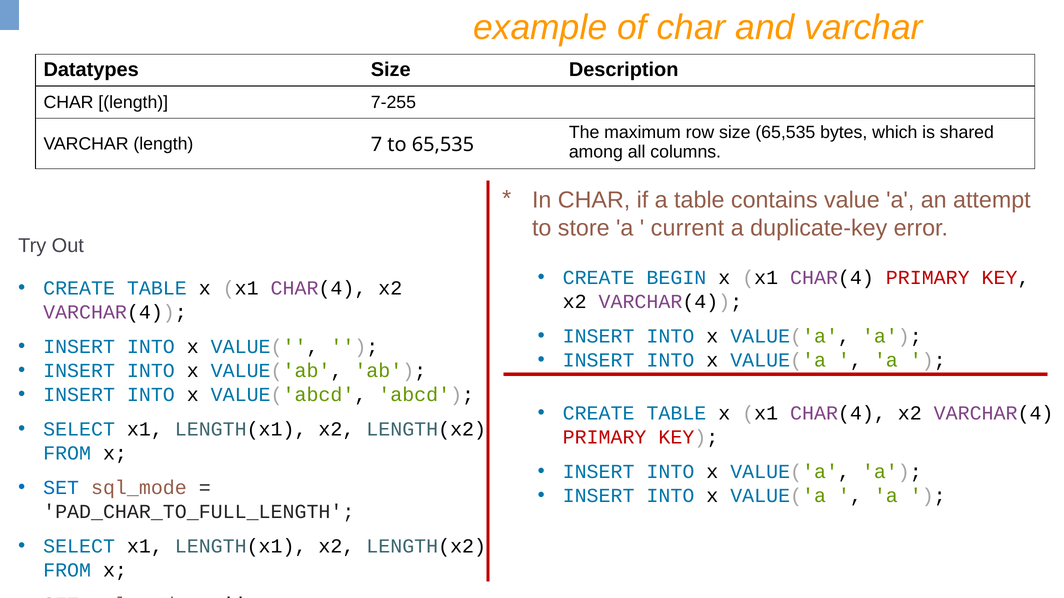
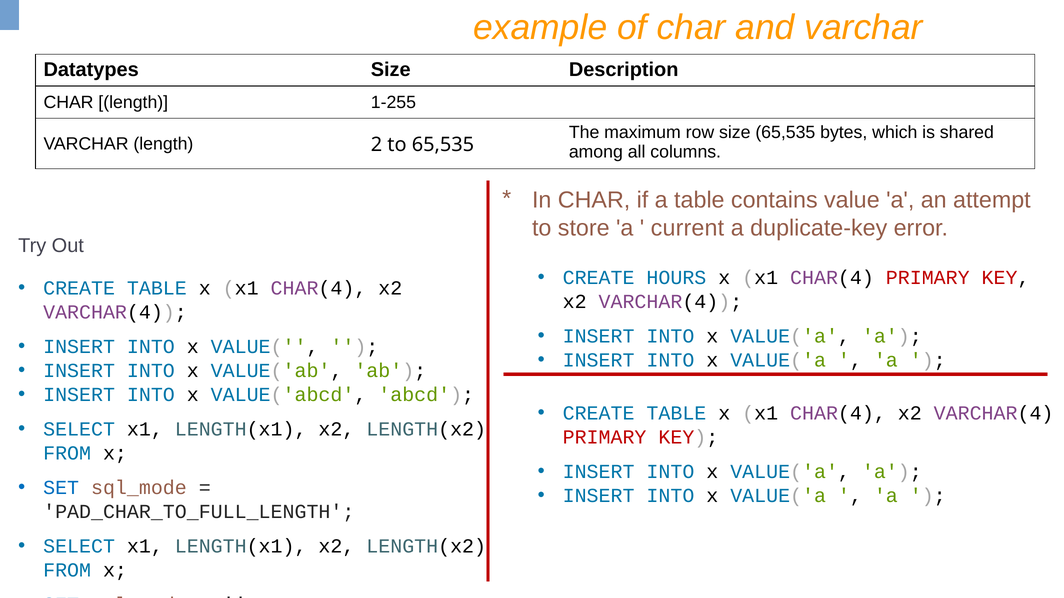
7-255: 7-255 -> 1-255
7: 7 -> 2
BEGIN: BEGIN -> HOURS
